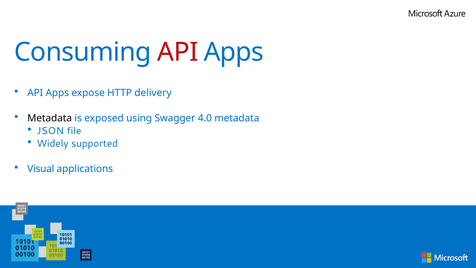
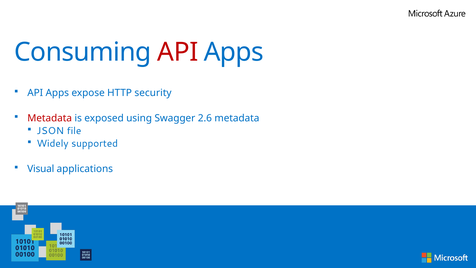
delivery: delivery -> security
Metadata at (50, 118) colour: black -> red
4.0: 4.0 -> 2.6
